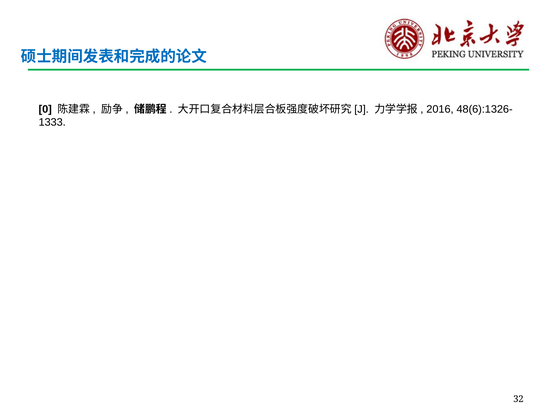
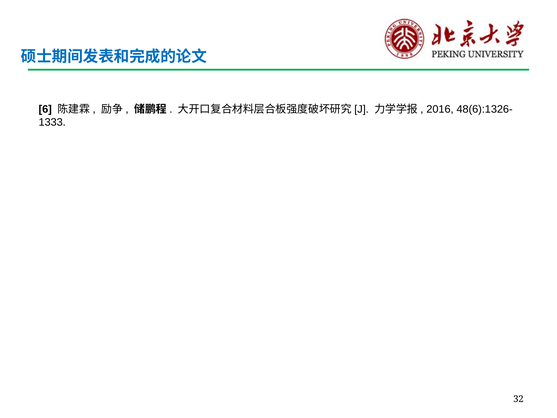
0: 0 -> 6
